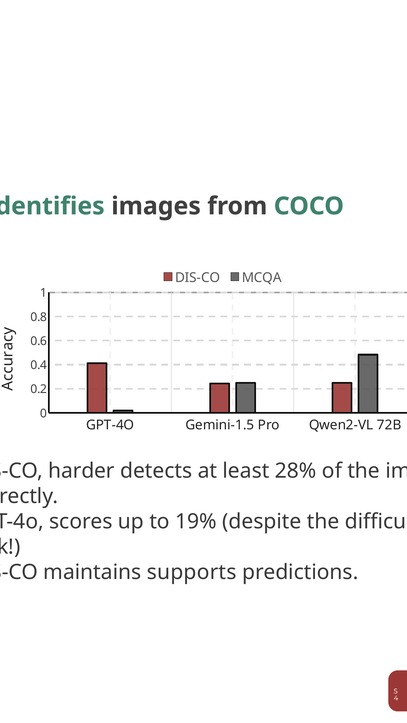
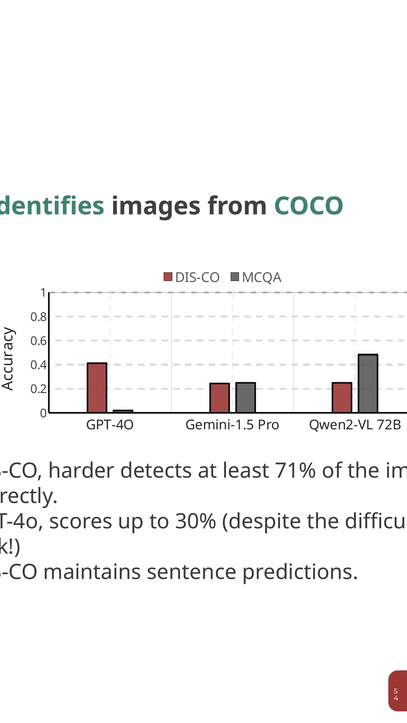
28%: 28% -> 71%
19%: 19% -> 30%
supports: supports -> sentence
